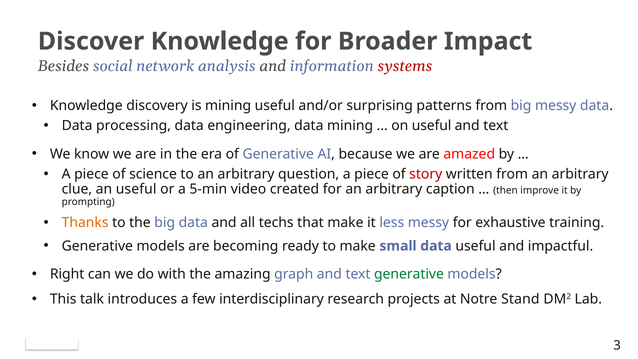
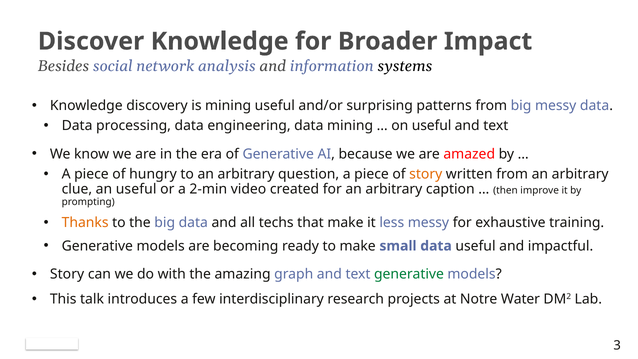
systems colour: red -> black
science: science -> hungry
story at (426, 174) colour: red -> orange
5-min: 5-min -> 2-min
Right at (67, 274): Right -> Story
Stand: Stand -> Water
